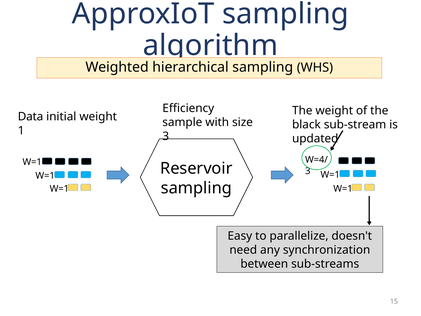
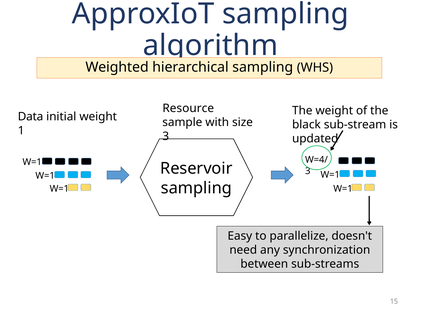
Efficiency: Efficiency -> Resource
